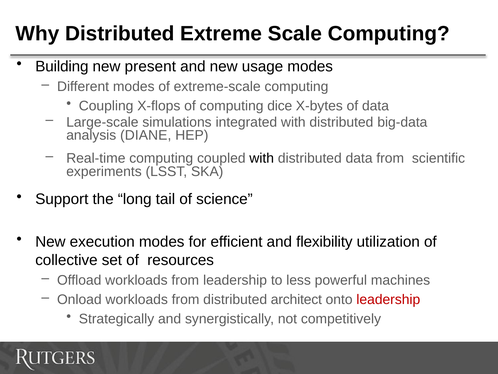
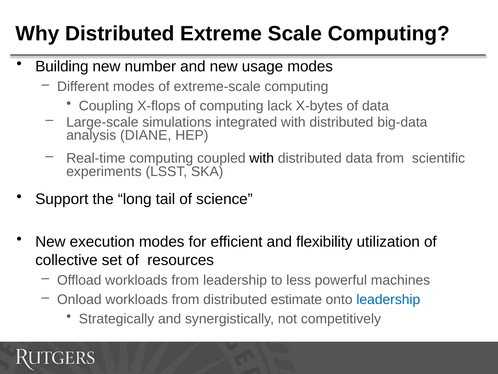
present: present -> number
dice: dice -> lack
architect: architect -> estimate
leadership at (388, 299) colour: red -> blue
